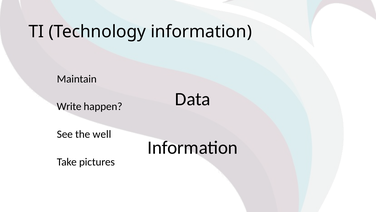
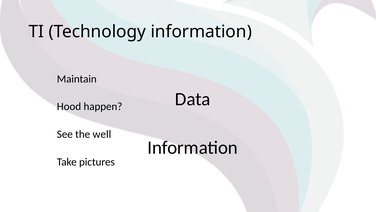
Write: Write -> Hood
